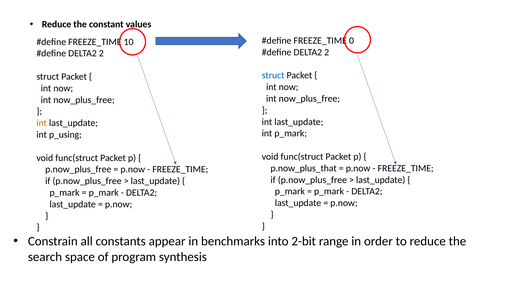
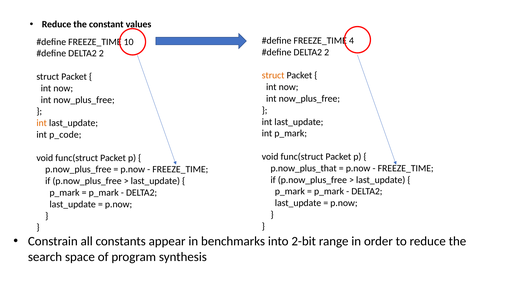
0: 0 -> 4
struct at (273, 76) colour: blue -> orange
p_using: p_using -> p_code
